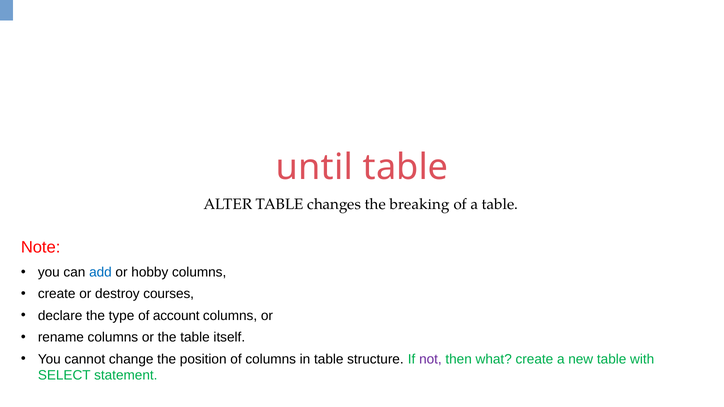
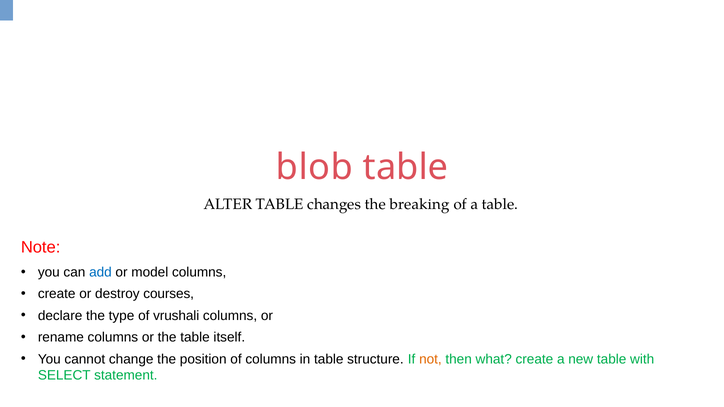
until: until -> blob
hobby: hobby -> model
account: account -> vrushali
not colour: purple -> orange
